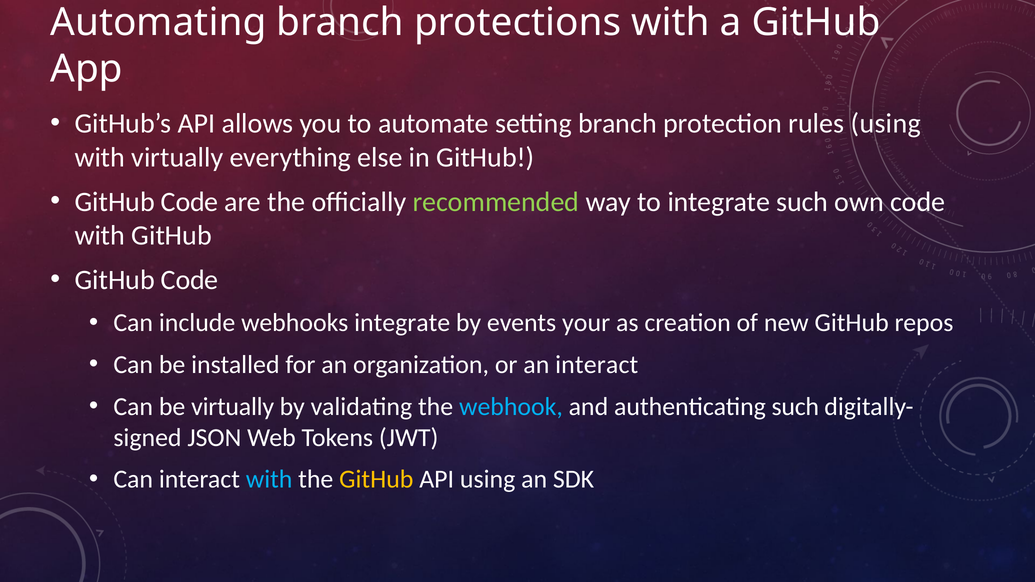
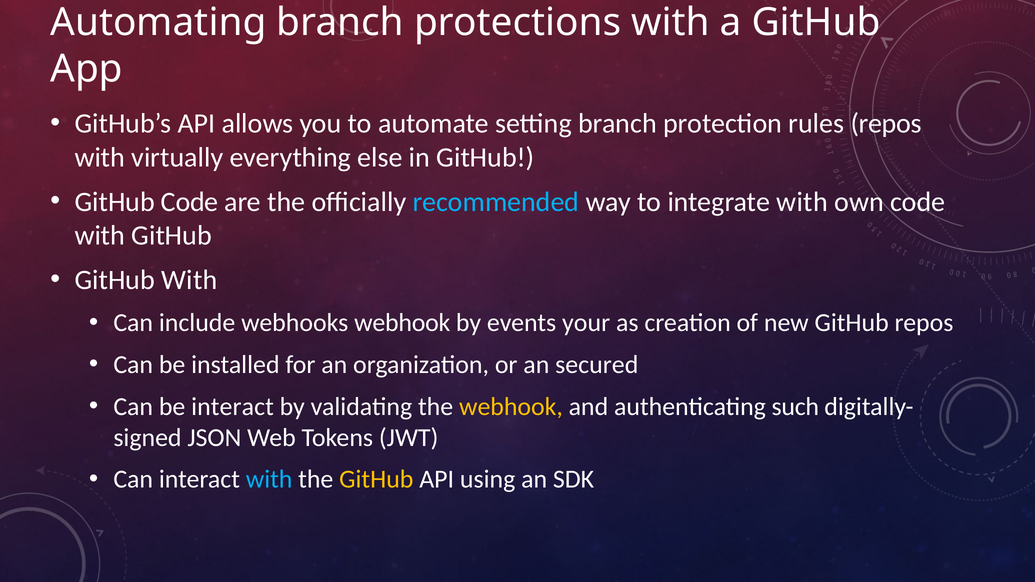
rules using: using -> repos
recommended colour: light green -> light blue
integrate such: such -> with
Code at (190, 280): Code -> With
webhooks integrate: integrate -> webhook
an interact: interact -> secured
be virtually: virtually -> interact
webhook at (511, 407) colour: light blue -> yellow
